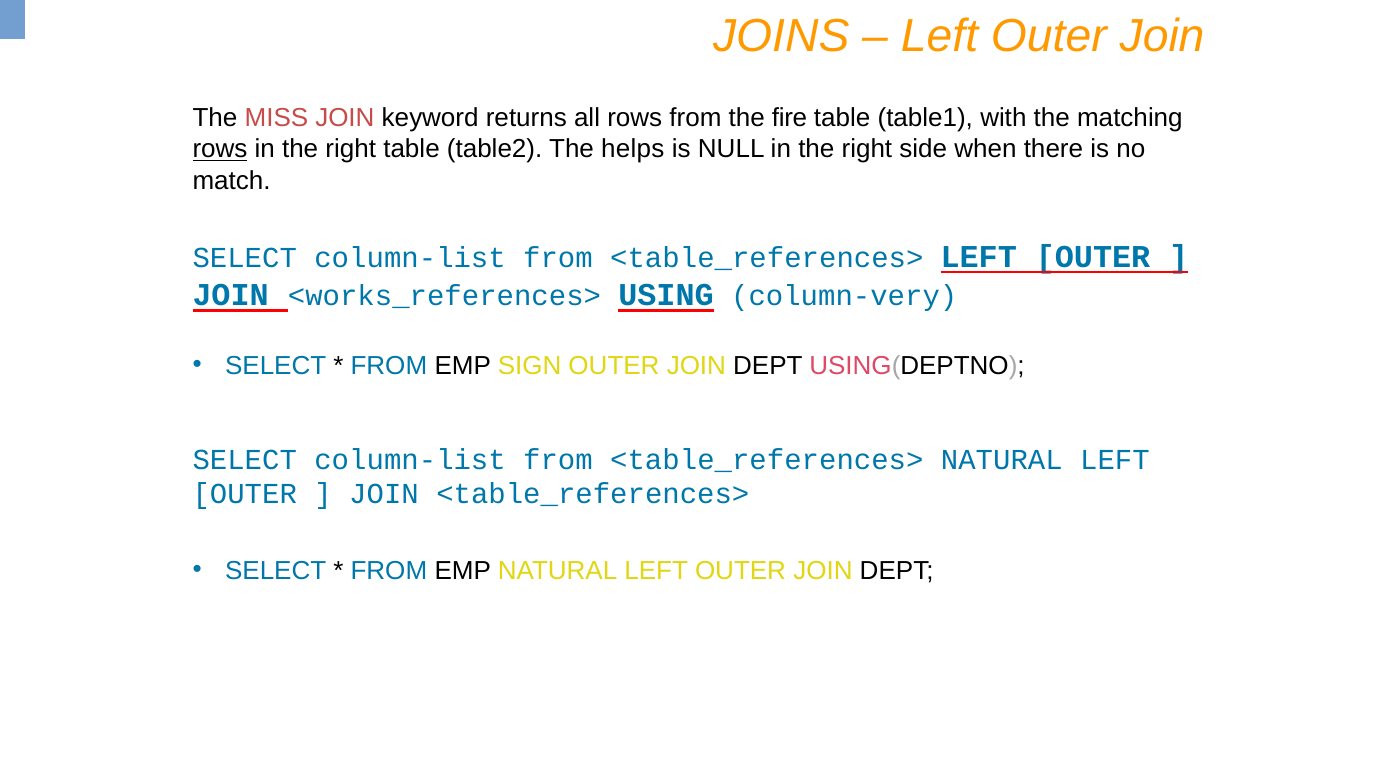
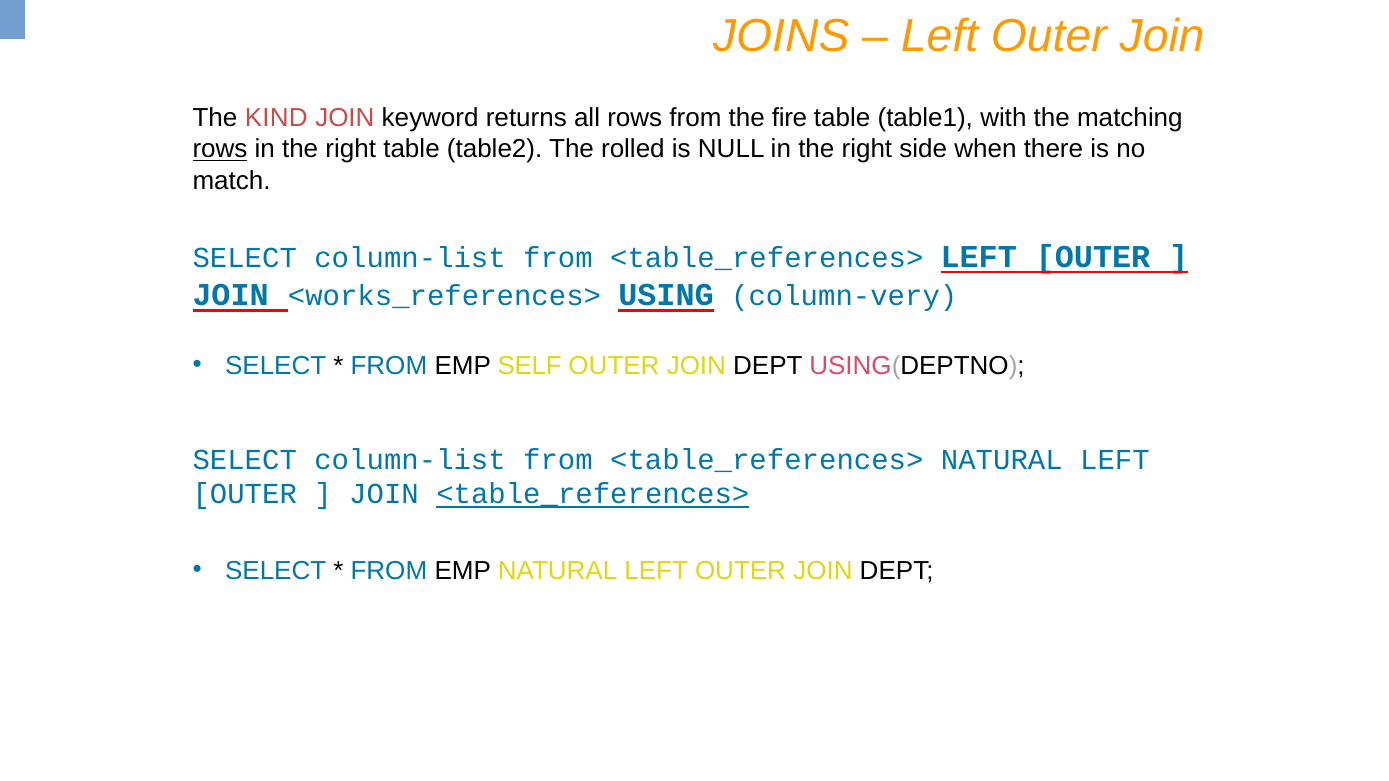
MISS: MISS -> KIND
helps: helps -> rolled
SIGN: SIGN -> SELF
<table_references> at (593, 495) underline: none -> present
